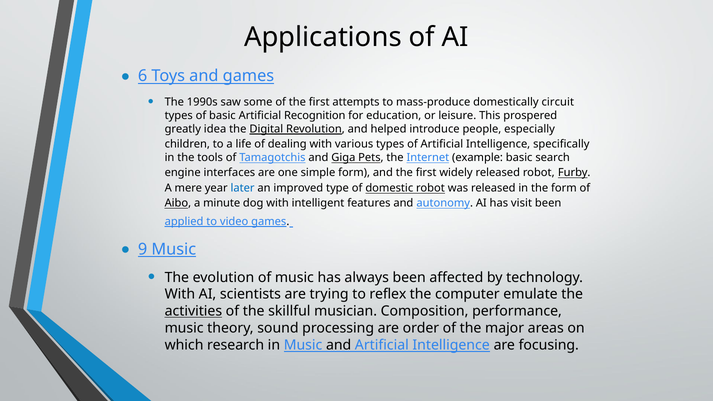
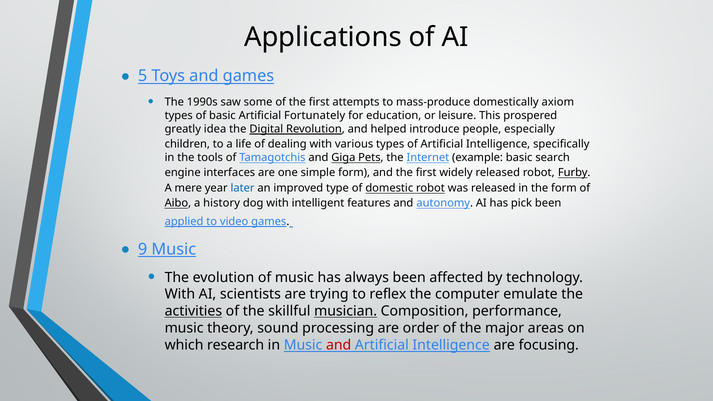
6: 6 -> 5
circuit: circuit -> axiom
Recognition: Recognition -> Fortunately
minute: minute -> history
visit: visit -> pick
musician underline: none -> present
and at (339, 345) colour: black -> red
